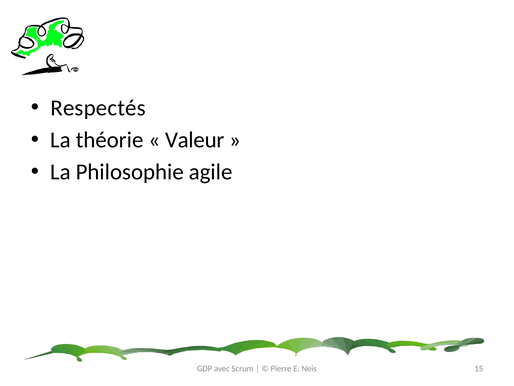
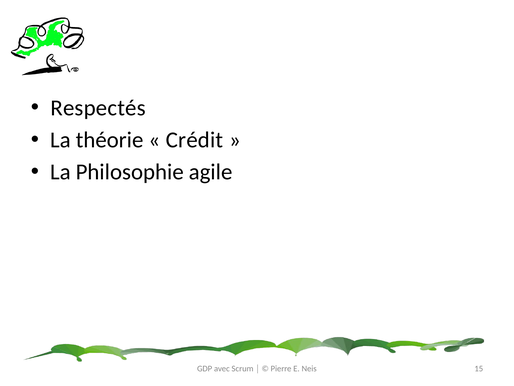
Valeur: Valeur -> Crédit
